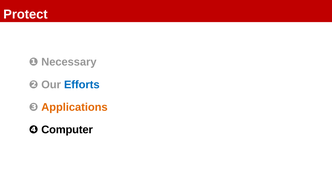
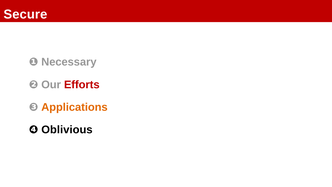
Protect: Protect -> Secure
Efforts colour: blue -> red
Computer: Computer -> Oblivious
